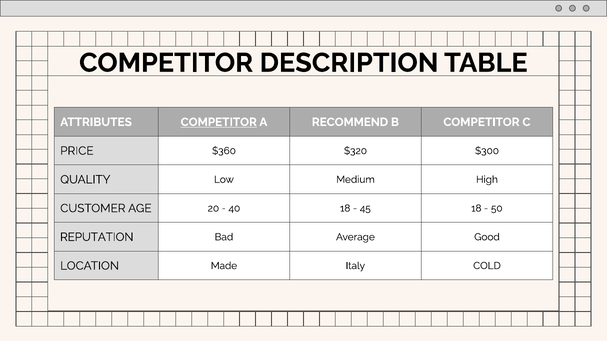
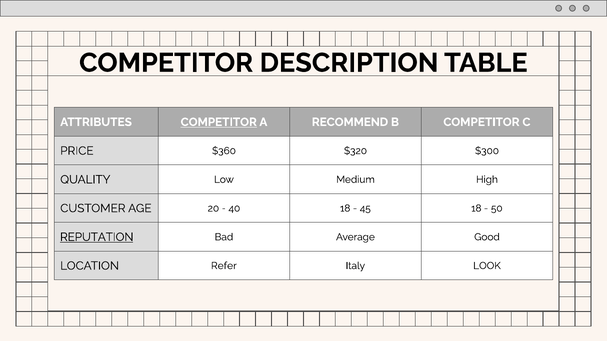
REPUTATION underline: none -> present
Made: Made -> Refer
COLD: COLD -> LOOK
